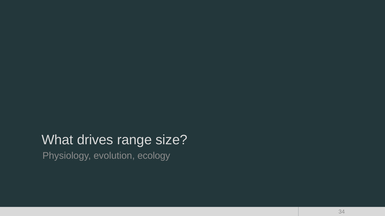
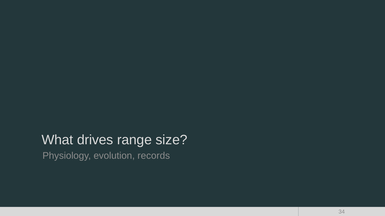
ecology: ecology -> records
